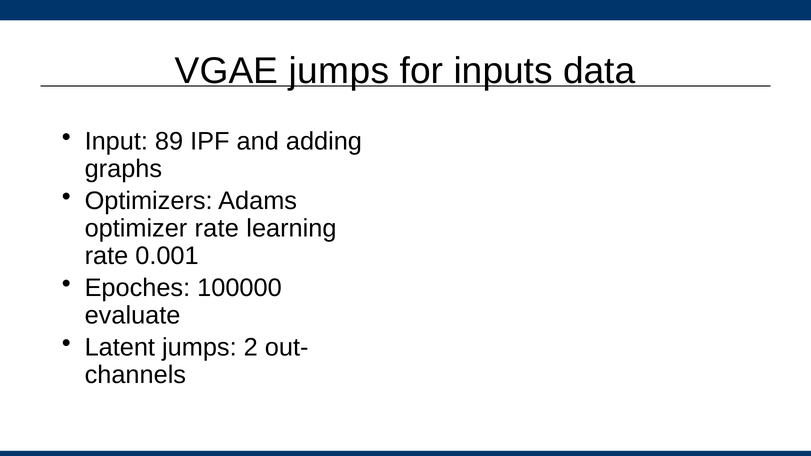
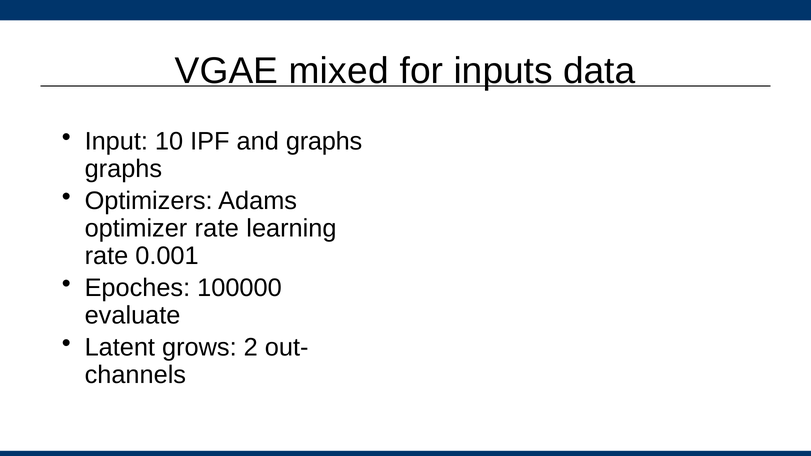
VGAE jumps: jumps -> mixed
89: 89 -> 10
and adding: adding -> graphs
Latent jumps: jumps -> grows
